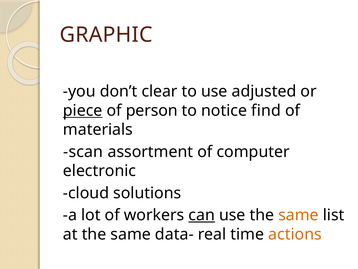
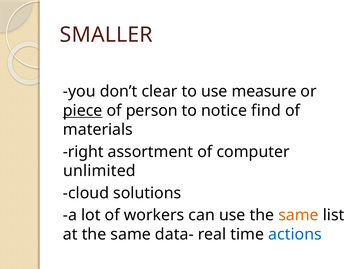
GRAPHIC: GRAPHIC -> SMALLER
adjusted: adjusted -> measure
scan: scan -> right
electronic: electronic -> unlimited
can underline: present -> none
actions colour: orange -> blue
